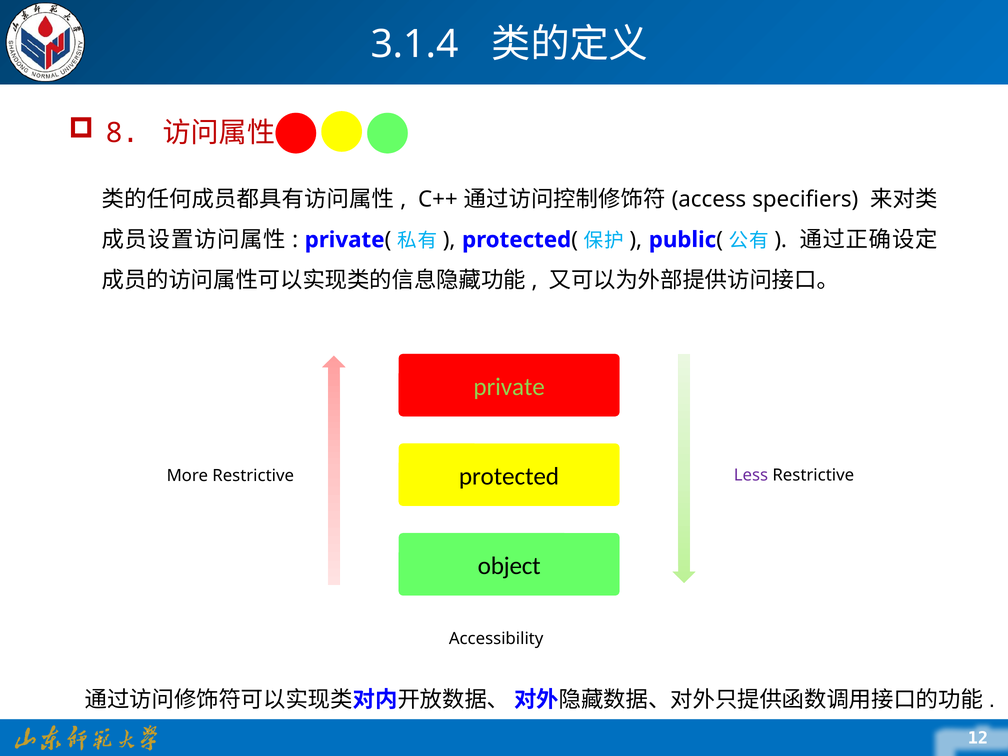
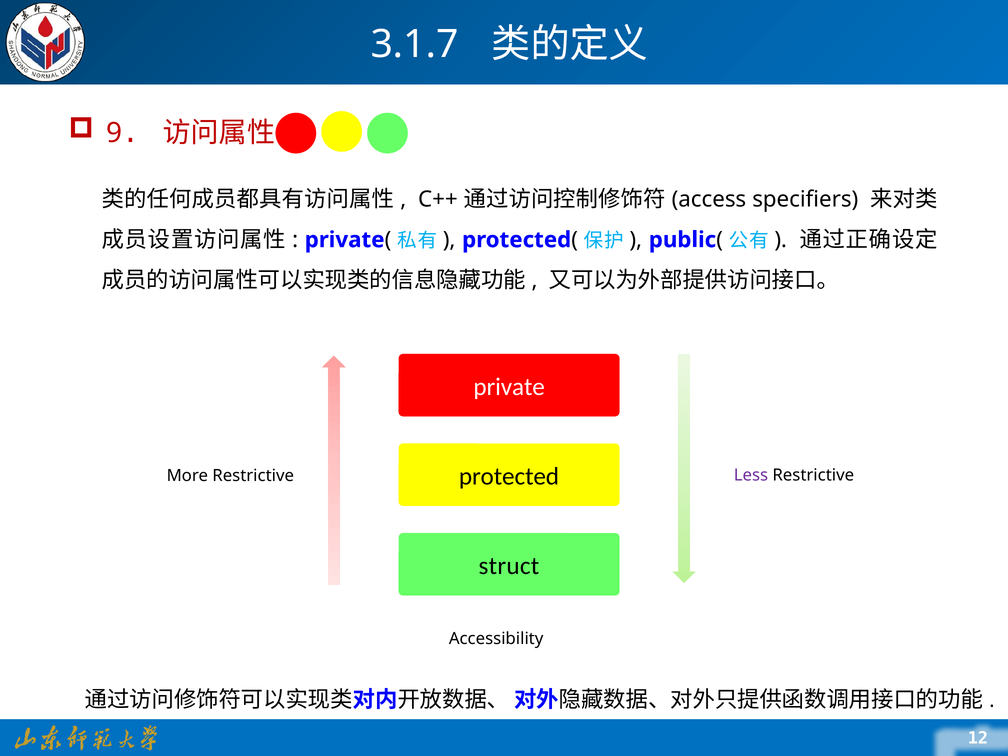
3.1.4: 3.1.4 -> 3.1.7
8: 8 -> 9
private colour: light green -> white
object: object -> struct
